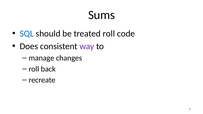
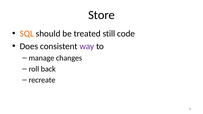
Sums: Sums -> Store
SQL colour: blue -> orange
treated roll: roll -> still
